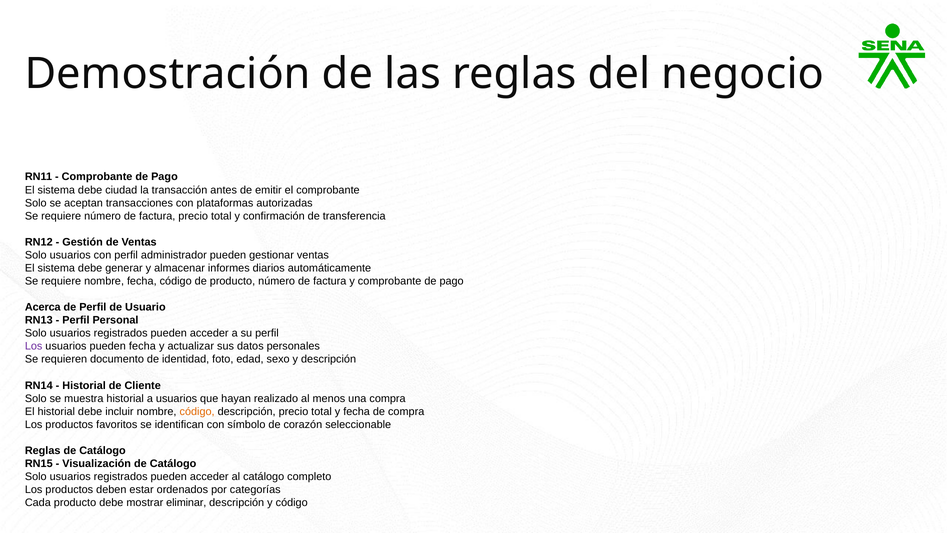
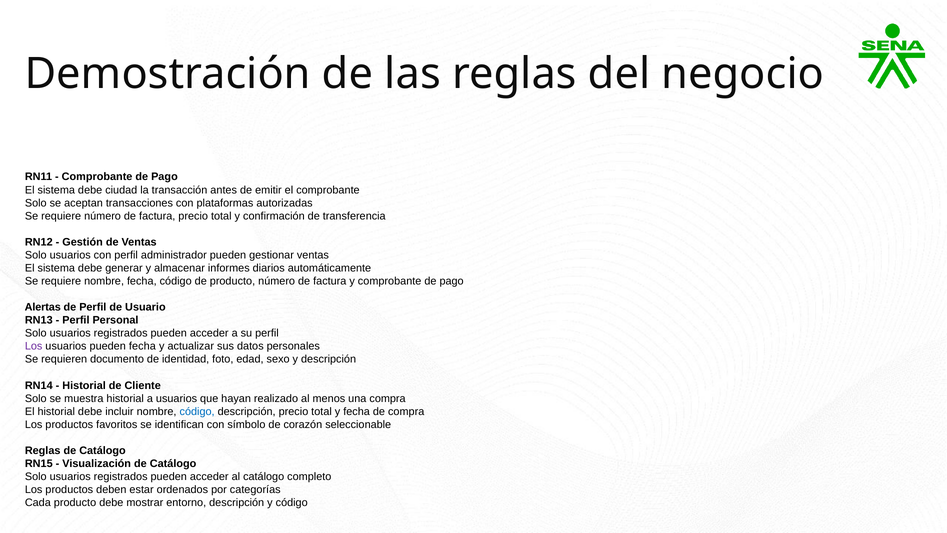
Acerca: Acerca -> Alertas
código at (197, 411) colour: orange -> blue
eliminar: eliminar -> entorno
